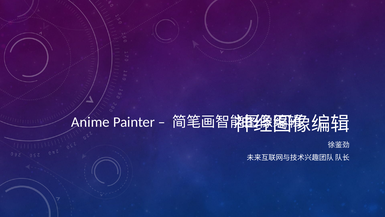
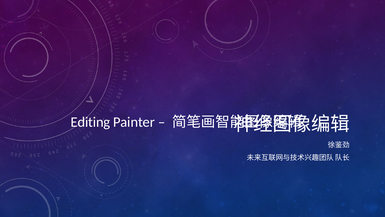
Anime: Anime -> Editing
